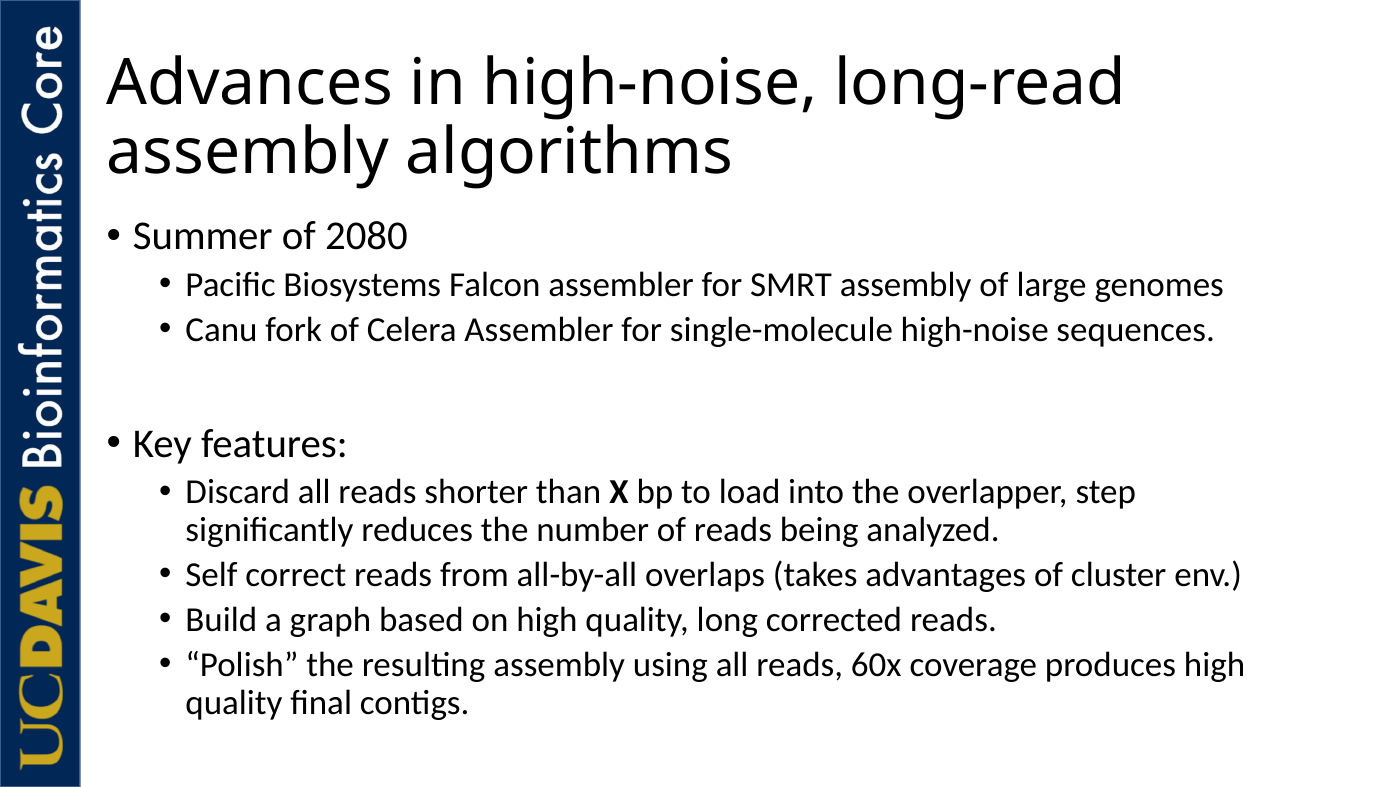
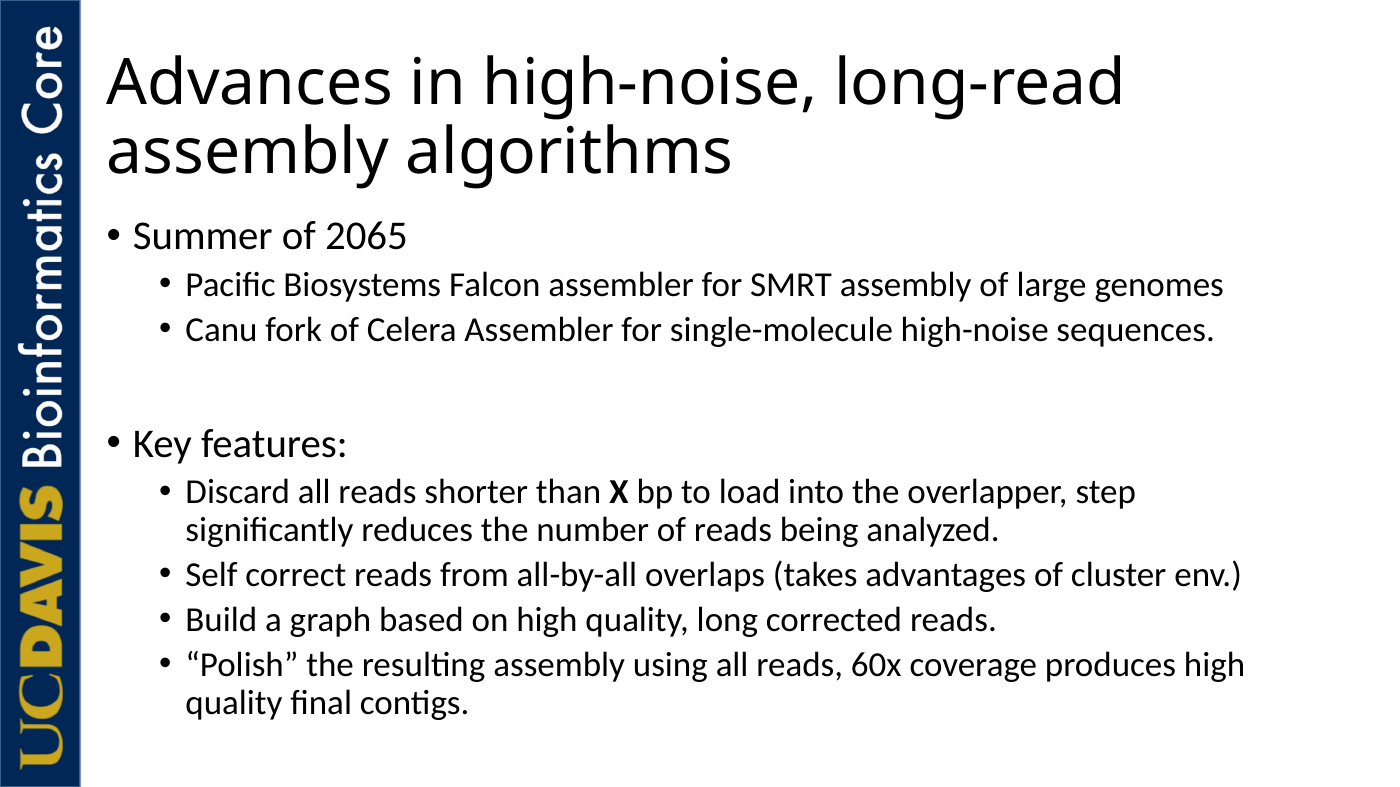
2080: 2080 -> 2065
